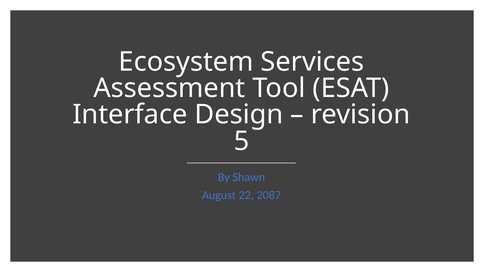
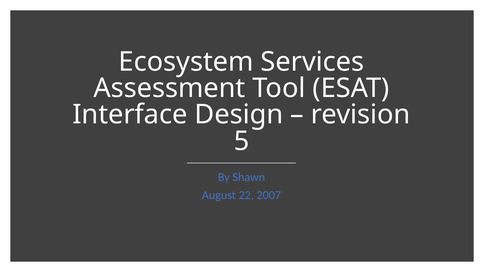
2087: 2087 -> 2007
